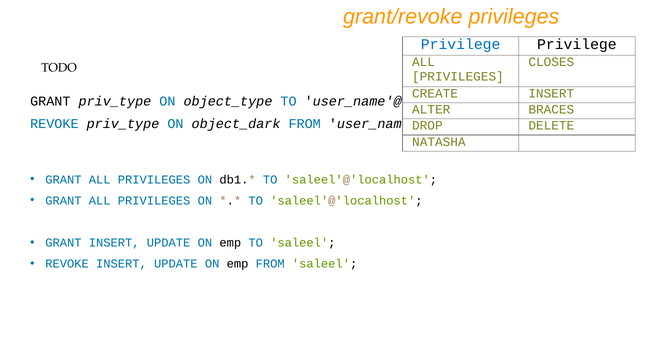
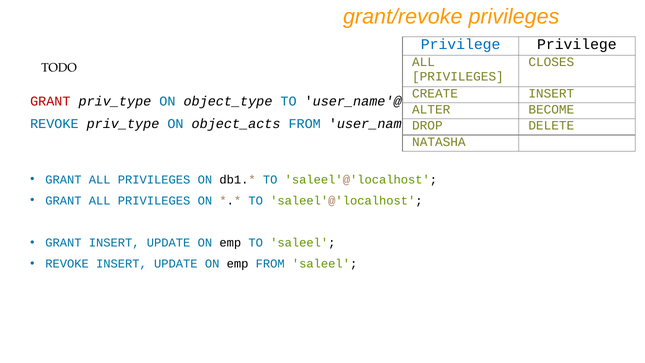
GRANT at (50, 101) colour: black -> red
BRACES: BRACES -> BECOME
object_dark: object_dark -> object_acts
